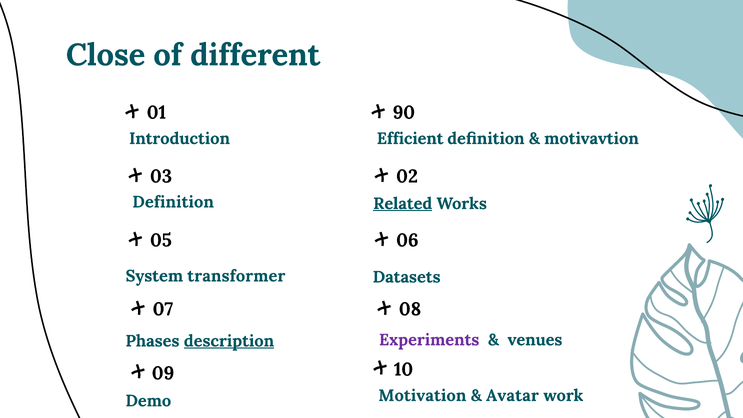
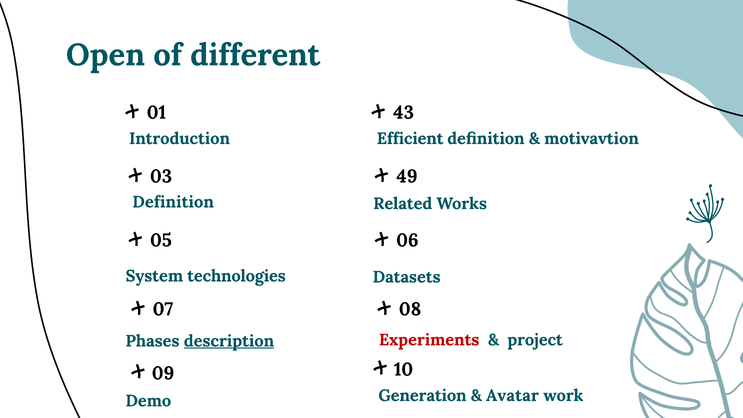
Close: Close -> Open
90: 90 -> 43
02: 02 -> 49
Related underline: present -> none
transformer: transformer -> technologies
Experiments colour: purple -> red
venues: venues -> project
Motivation: Motivation -> Generation
